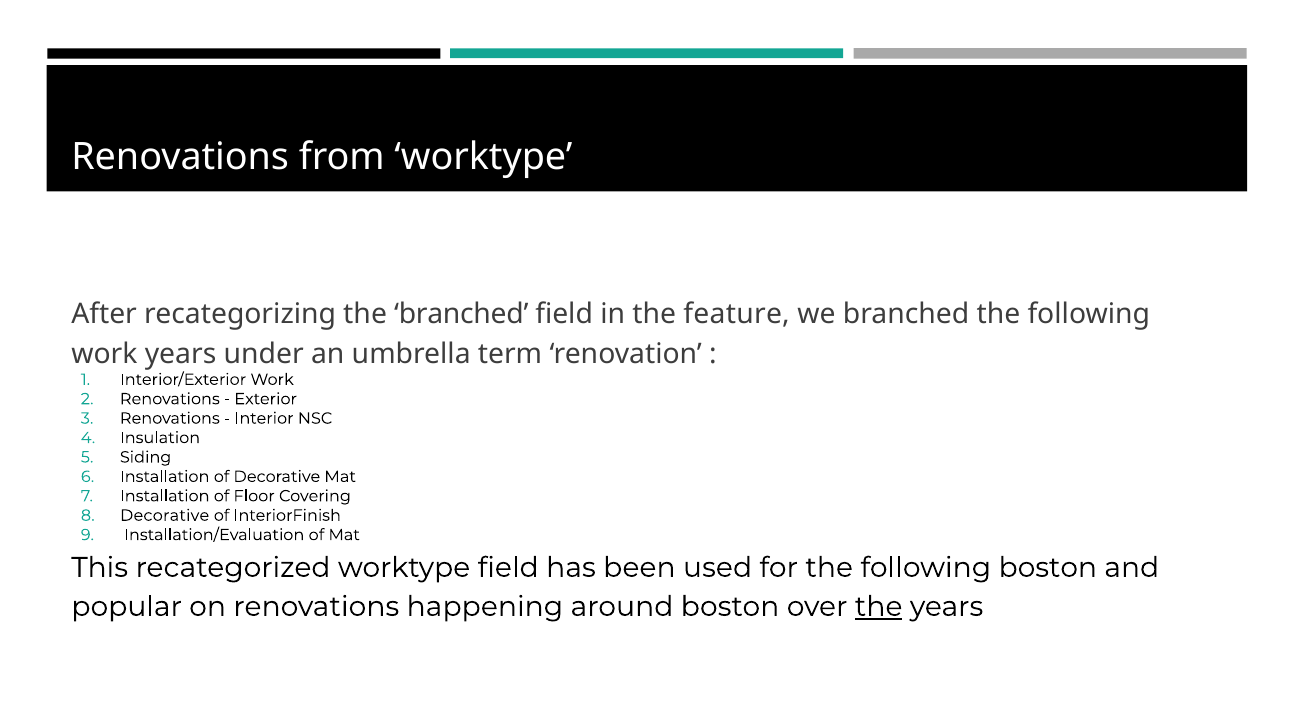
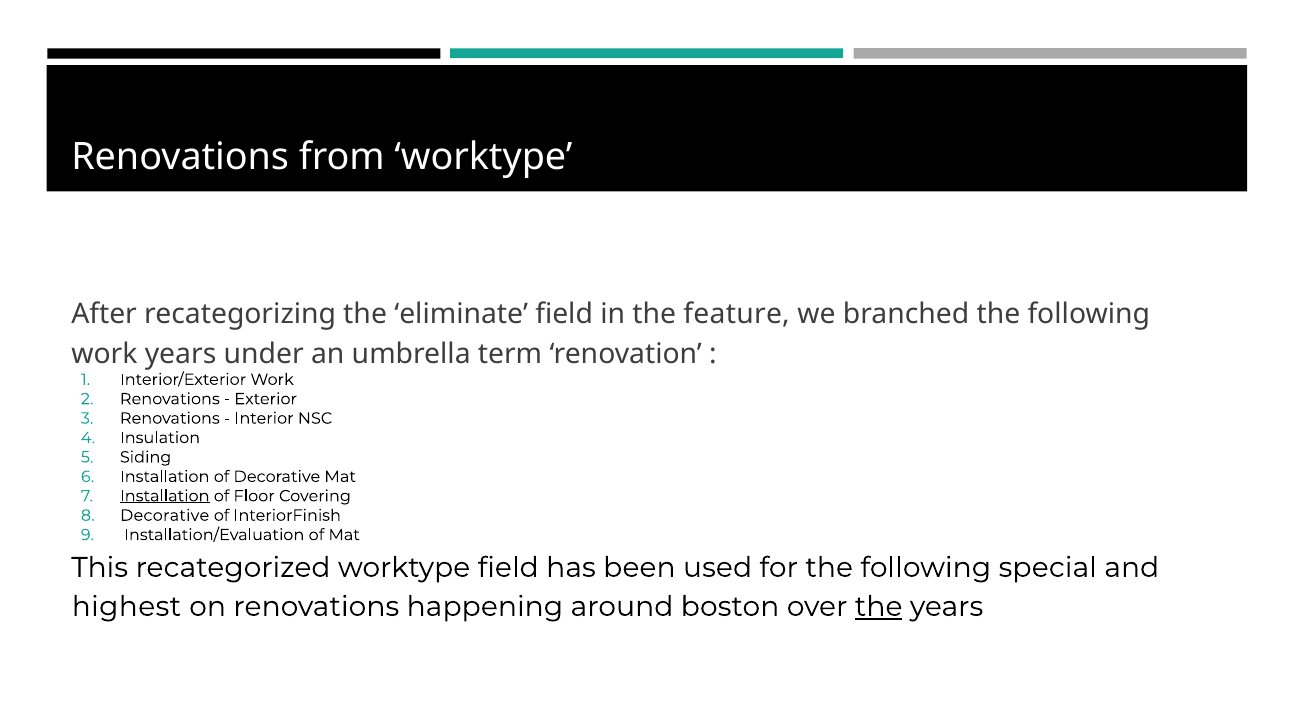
the branched: branched -> eliminate
Installation at (165, 496) underline: none -> present
following boston: boston -> special
popular: popular -> highest
